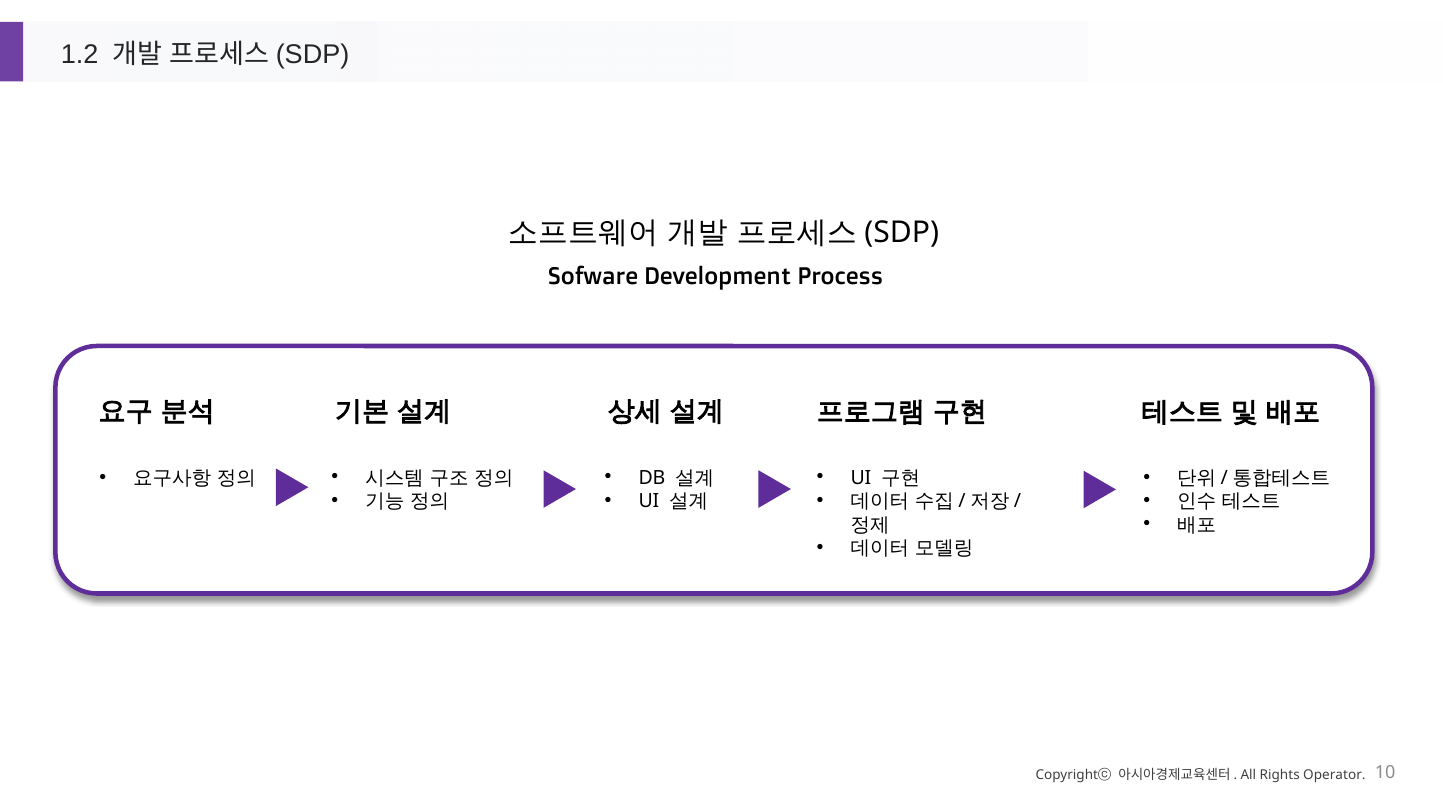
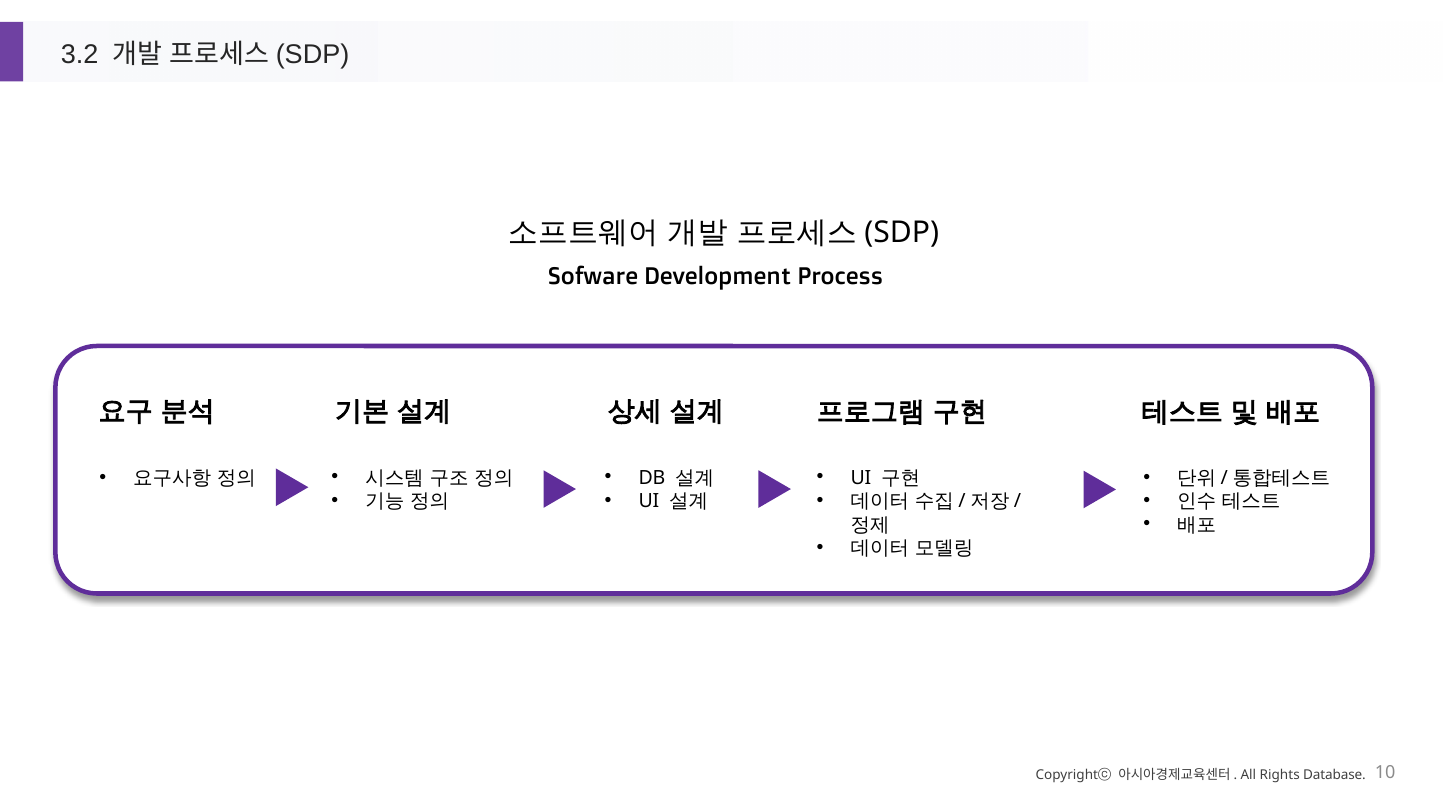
1.2: 1.2 -> 3.2
Operator: Operator -> Database
